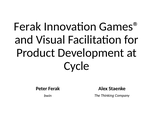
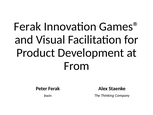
Cycle: Cycle -> From
